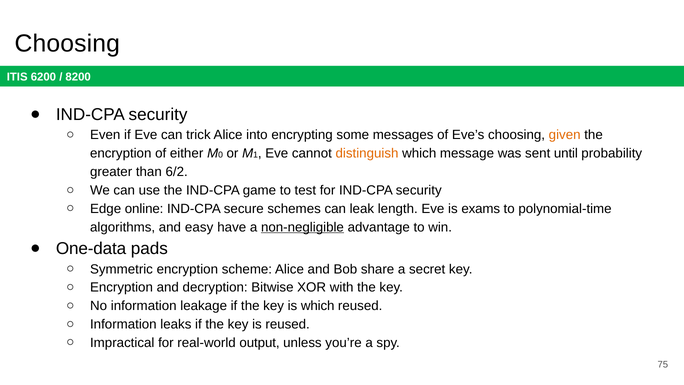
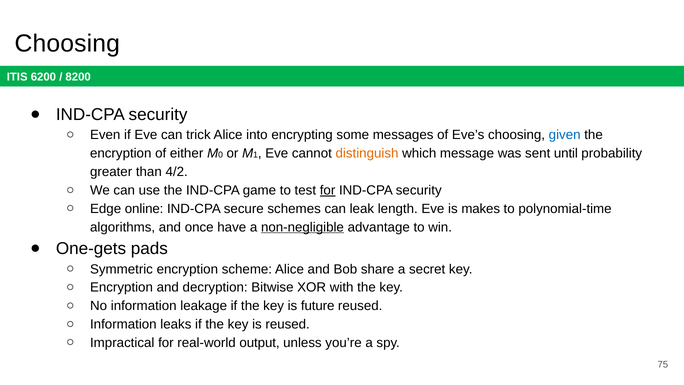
given colour: orange -> blue
6/2: 6/2 -> 4/2
for at (328, 190) underline: none -> present
exams: exams -> makes
easy: easy -> once
One-data: One-data -> One-gets
is which: which -> future
